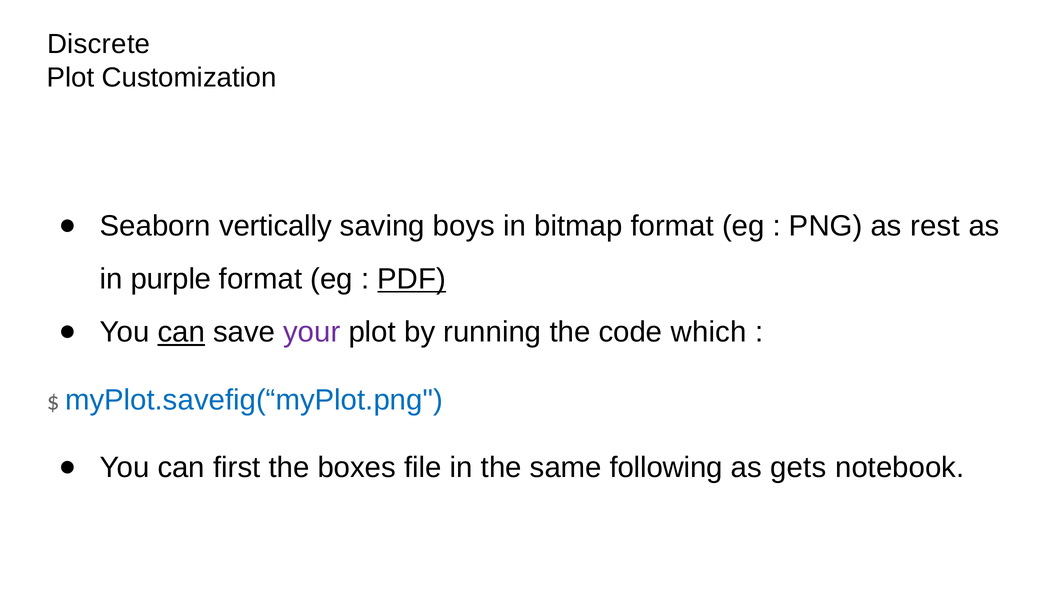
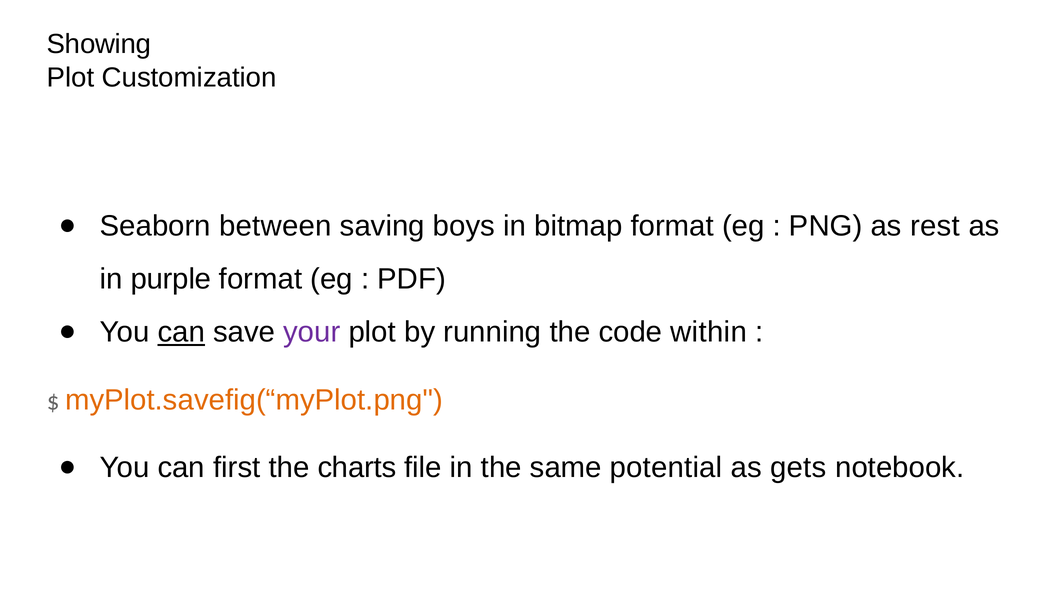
Discrete: Discrete -> Showing
vertically: vertically -> between
PDF underline: present -> none
which: which -> within
myPlot.savefig(“myPlot.png colour: blue -> orange
boxes: boxes -> charts
following: following -> potential
